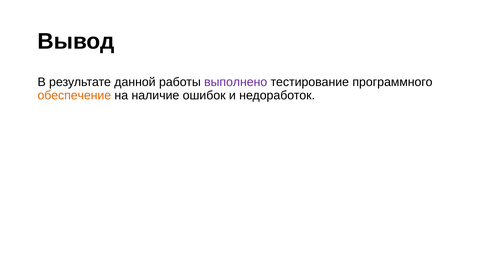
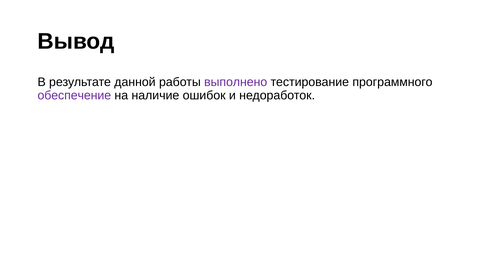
обеспечение colour: orange -> purple
